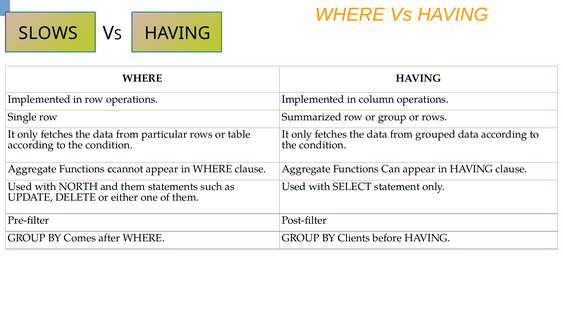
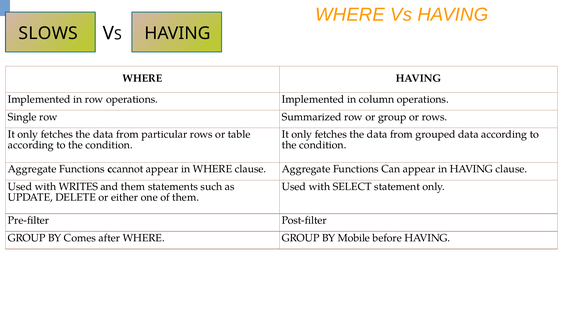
NORTH: NORTH -> WRITES
Clients: Clients -> Mobile
